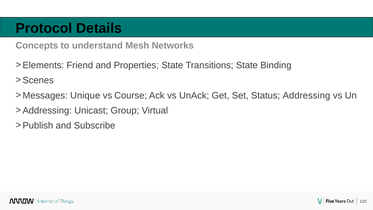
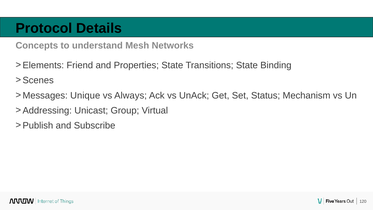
Course: Course -> Always
Addressing: Addressing -> Mechanism
